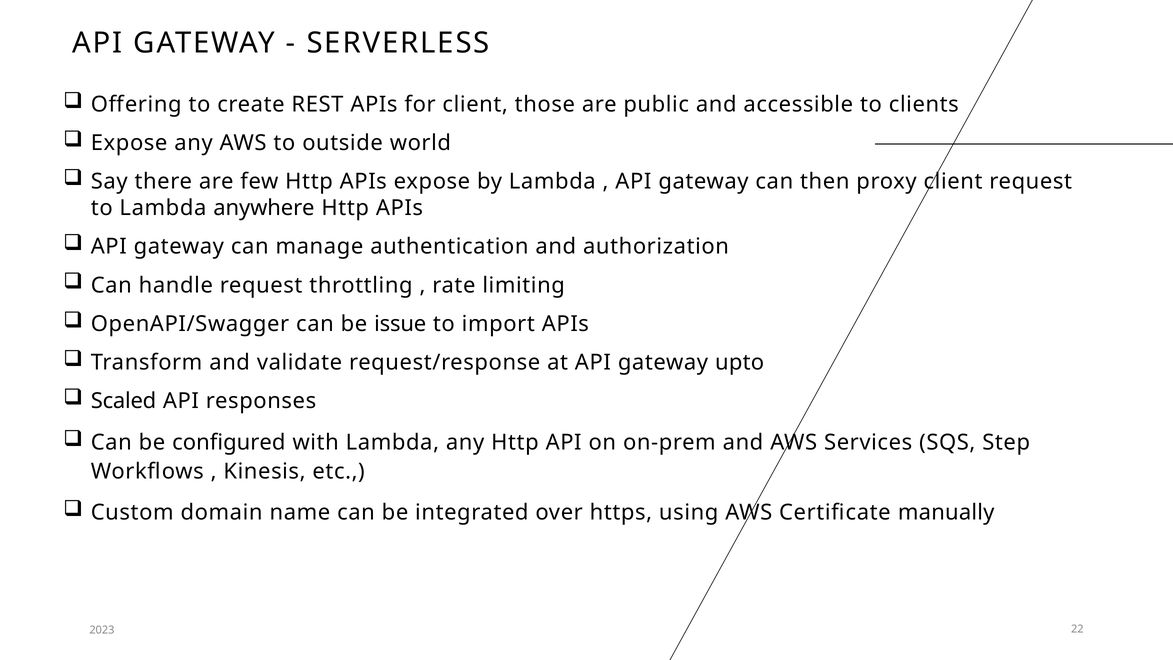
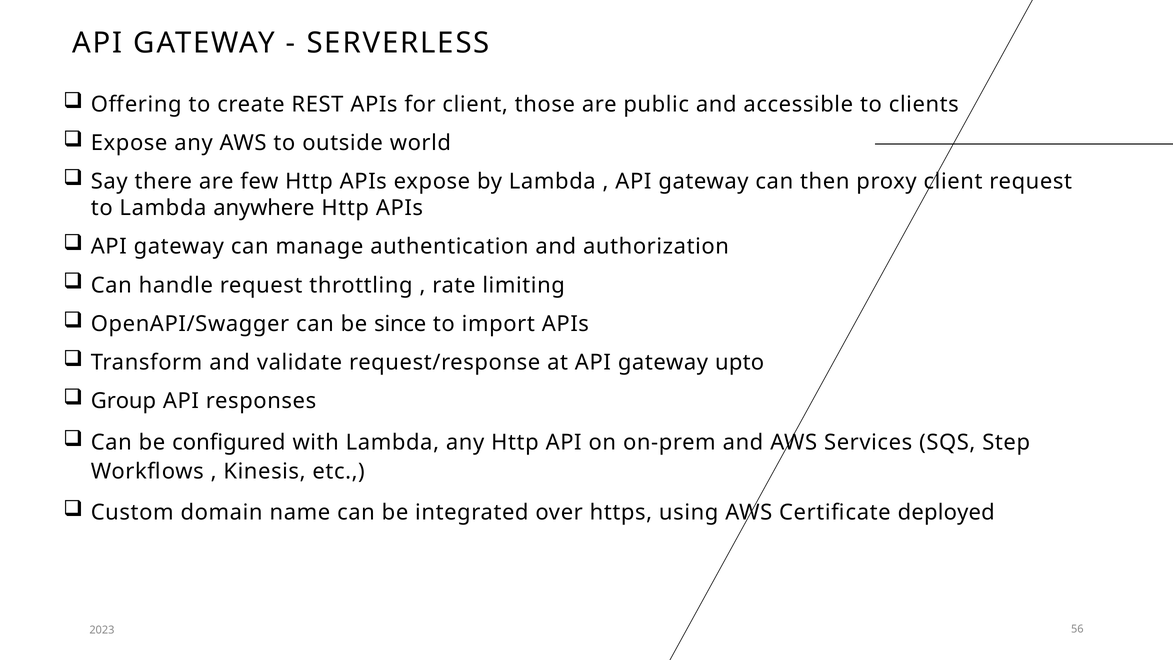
issue: issue -> since
Scaled: Scaled -> Group
manually: manually -> deployed
22: 22 -> 56
